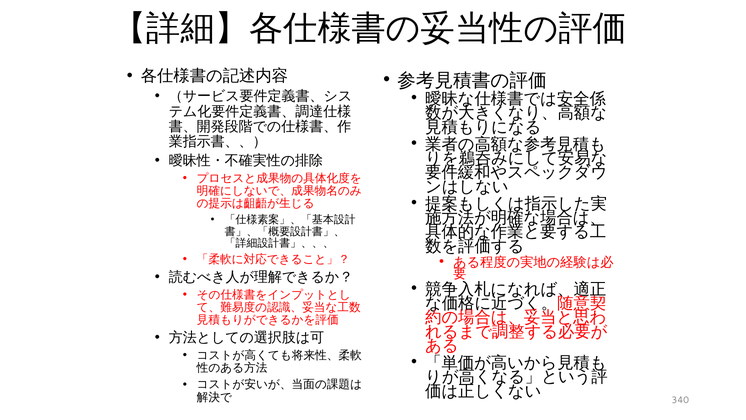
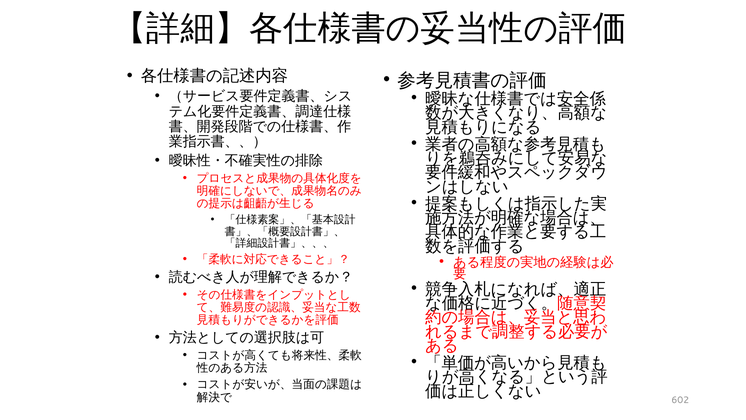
340: 340 -> 602
